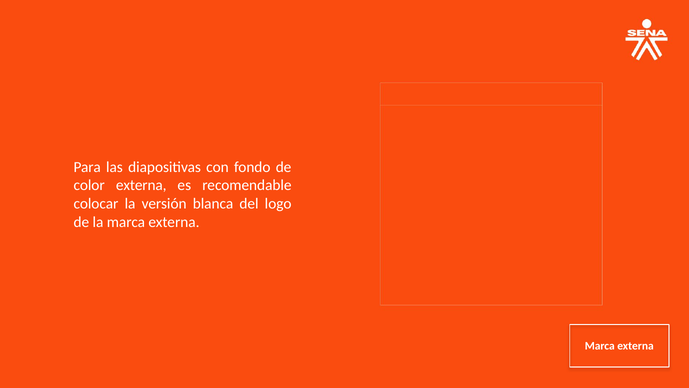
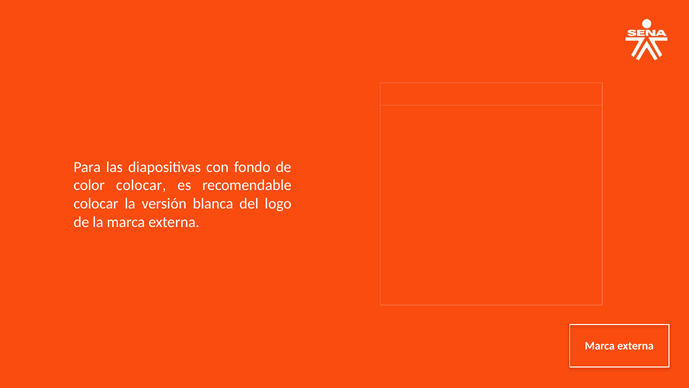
color externa: externa -> colocar
